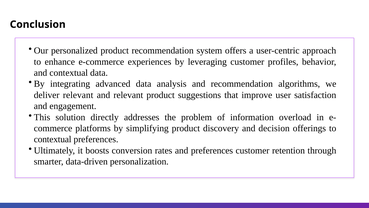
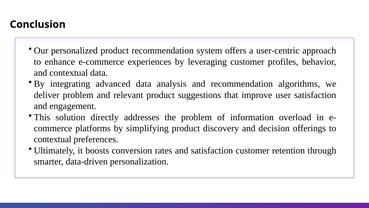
deliver relevant: relevant -> problem
and preferences: preferences -> satisfaction
